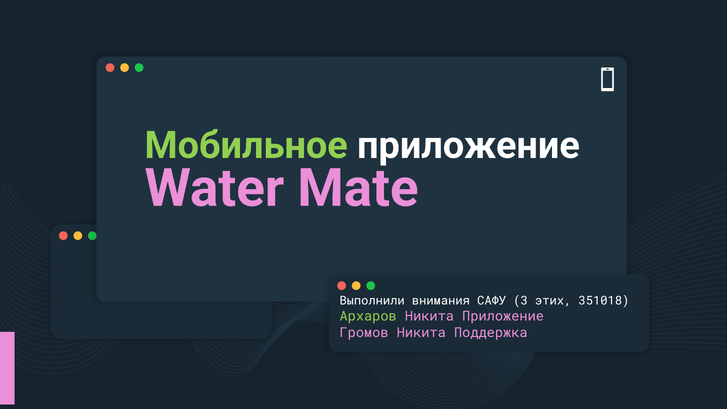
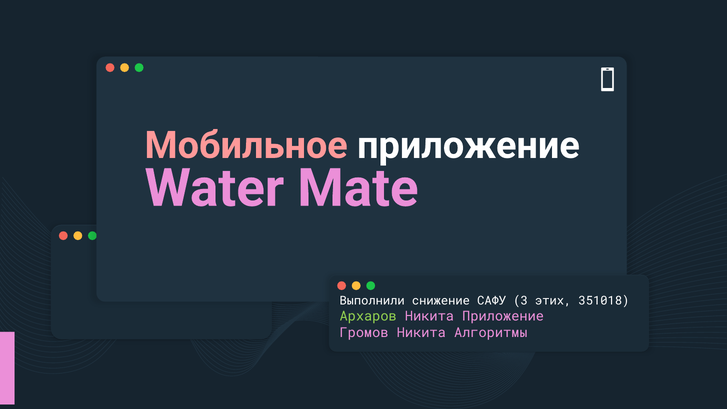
Мобильное colour: light green -> pink
внимания: внимания -> снижение
Поддержка: Поддержка -> Алгоритмы
